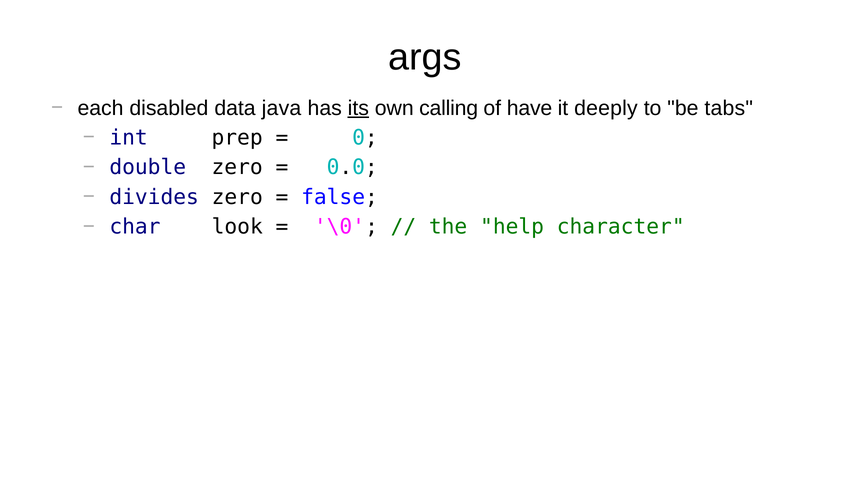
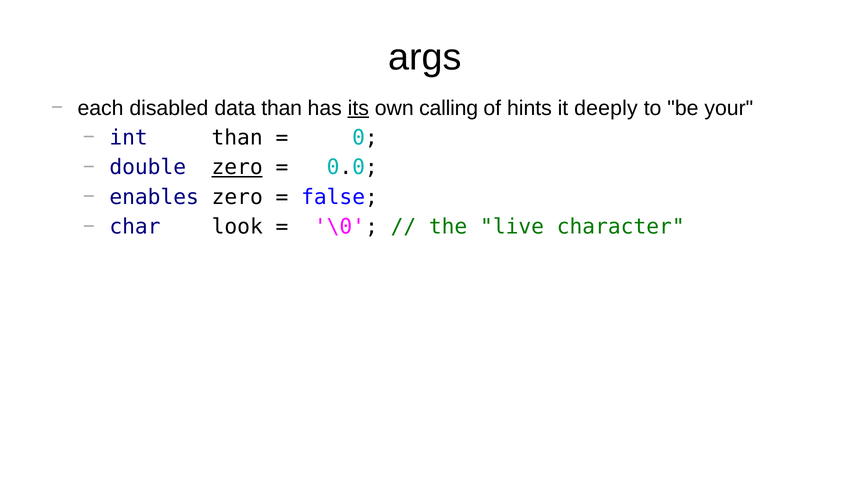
data java: java -> than
have: have -> hints
tabs: tabs -> your
int prep: prep -> than
zero at (237, 168) underline: none -> present
divides: divides -> enables
help: help -> live
